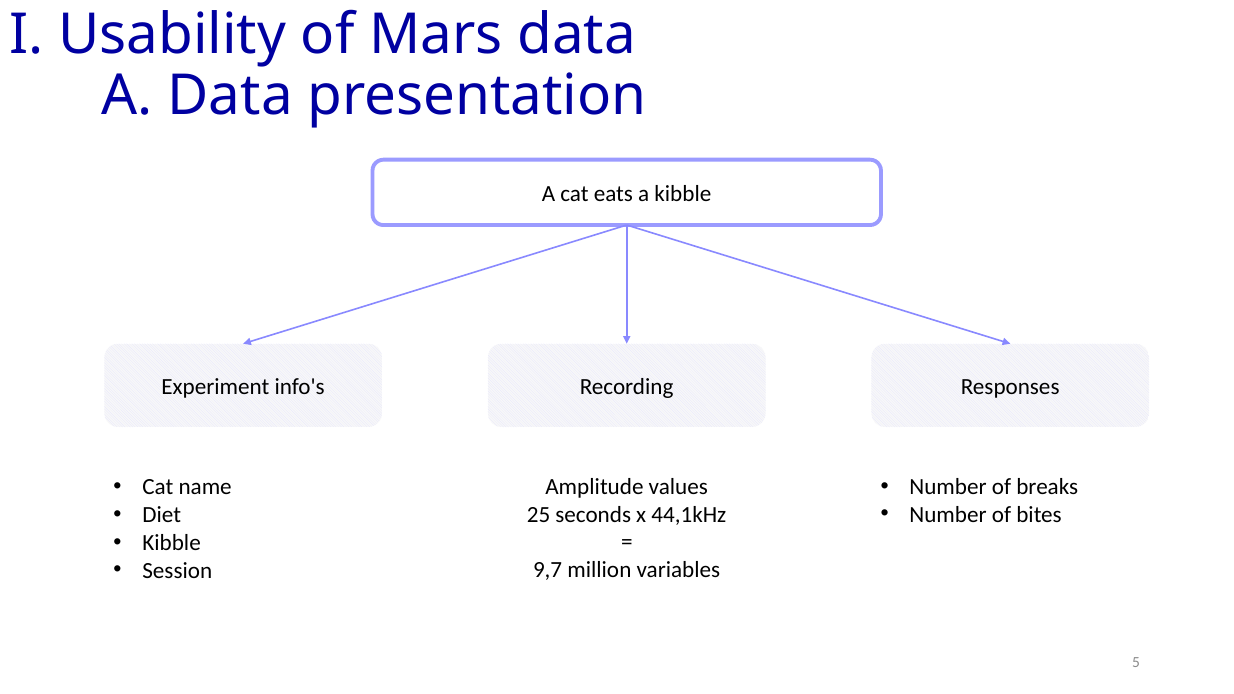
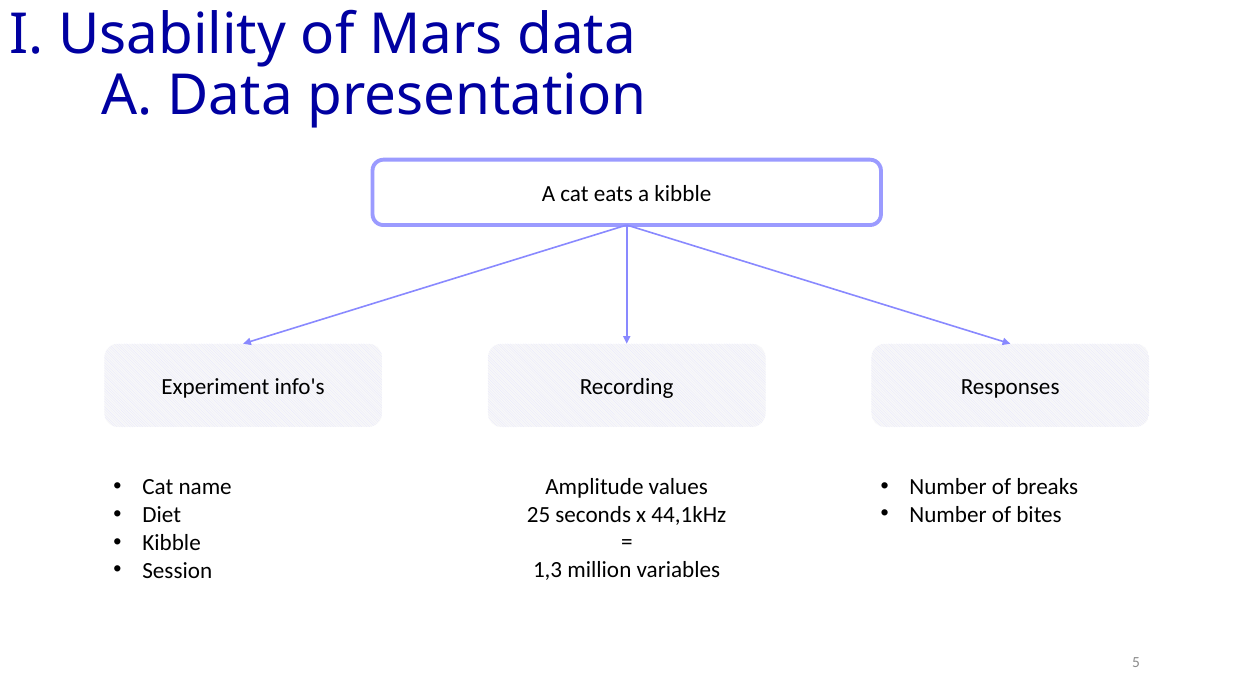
9,7: 9,7 -> 1,3
